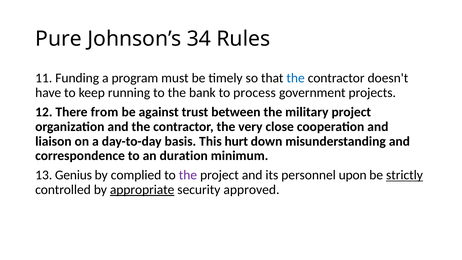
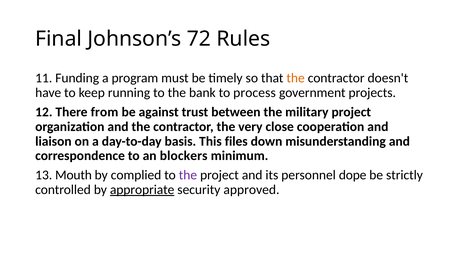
Pure: Pure -> Final
34: 34 -> 72
the at (296, 78) colour: blue -> orange
hurt: hurt -> files
duration: duration -> blockers
Genius: Genius -> Mouth
upon: upon -> dope
strictly underline: present -> none
